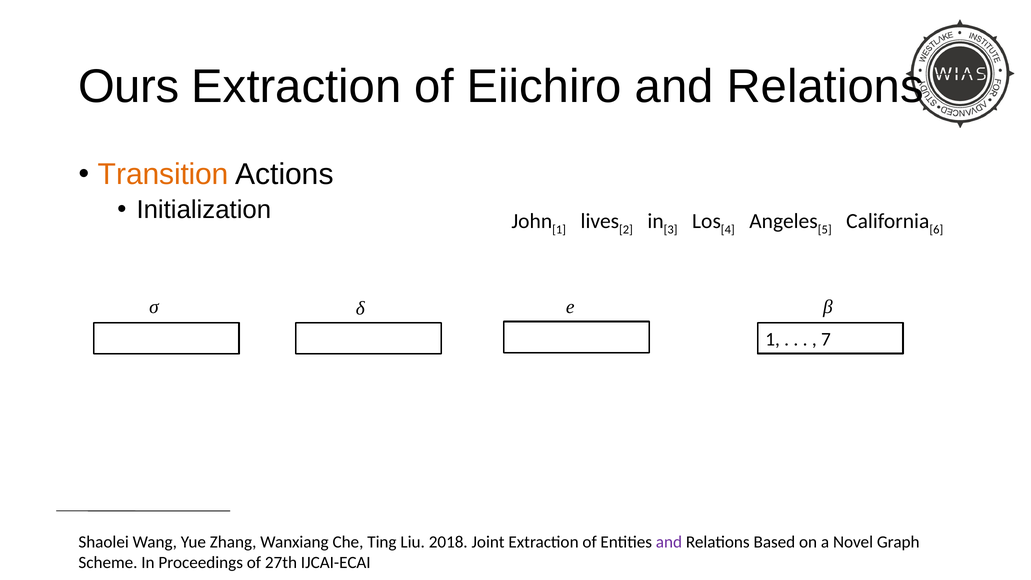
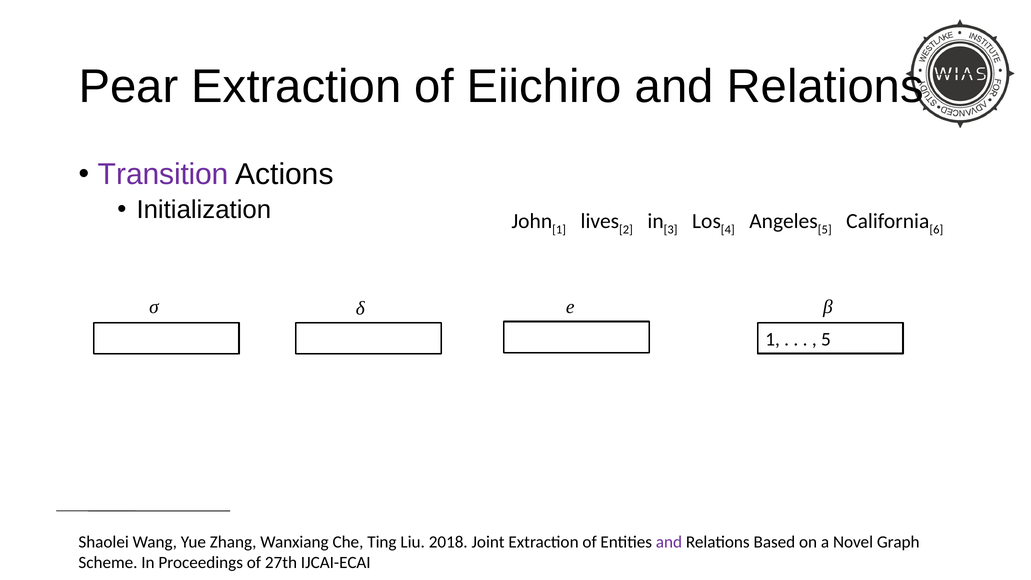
Ours: Ours -> Pear
Transition colour: orange -> purple
7 at (826, 339): 7 -> 5
